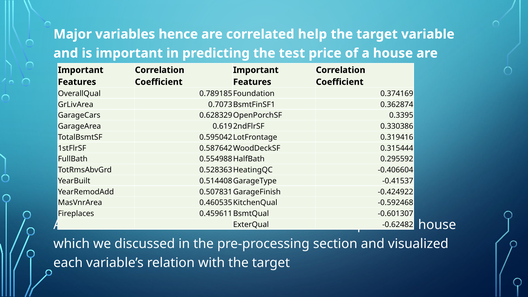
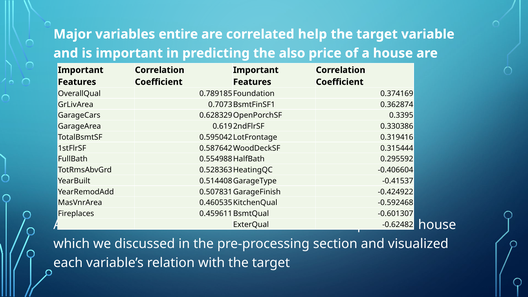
hence: hence -> entire
test: test -> also
